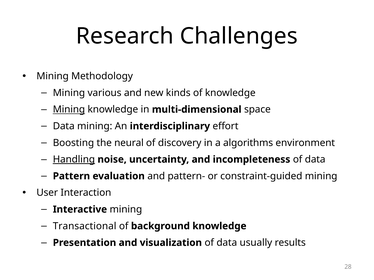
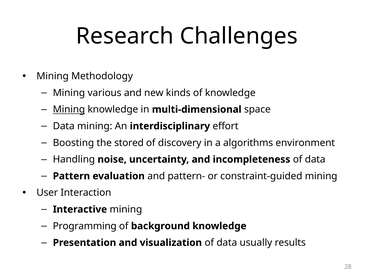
neural: neural -> stored
Handling underline: present -> none
Transactional: Transactional -> Programming
